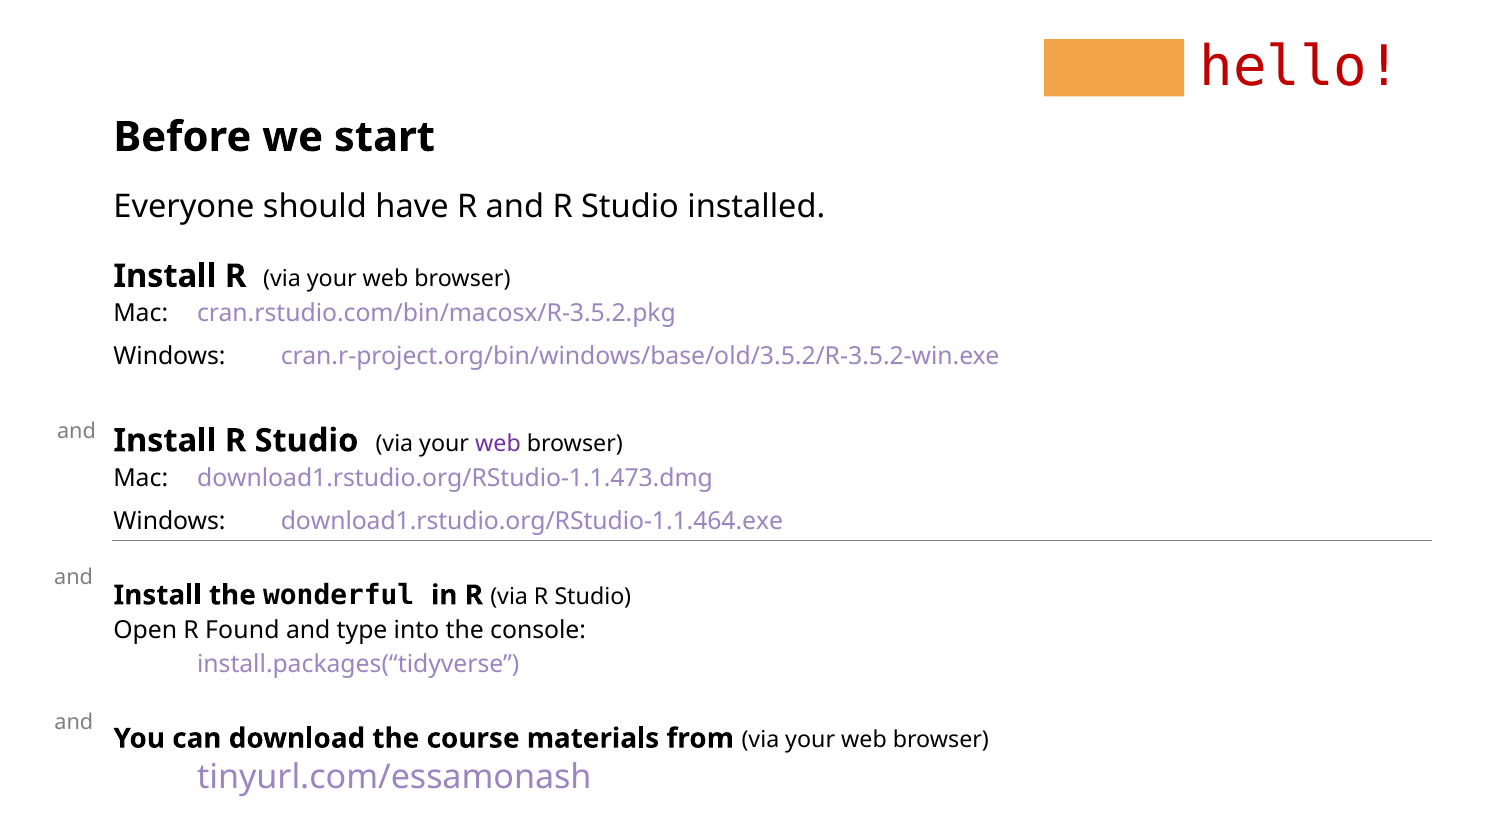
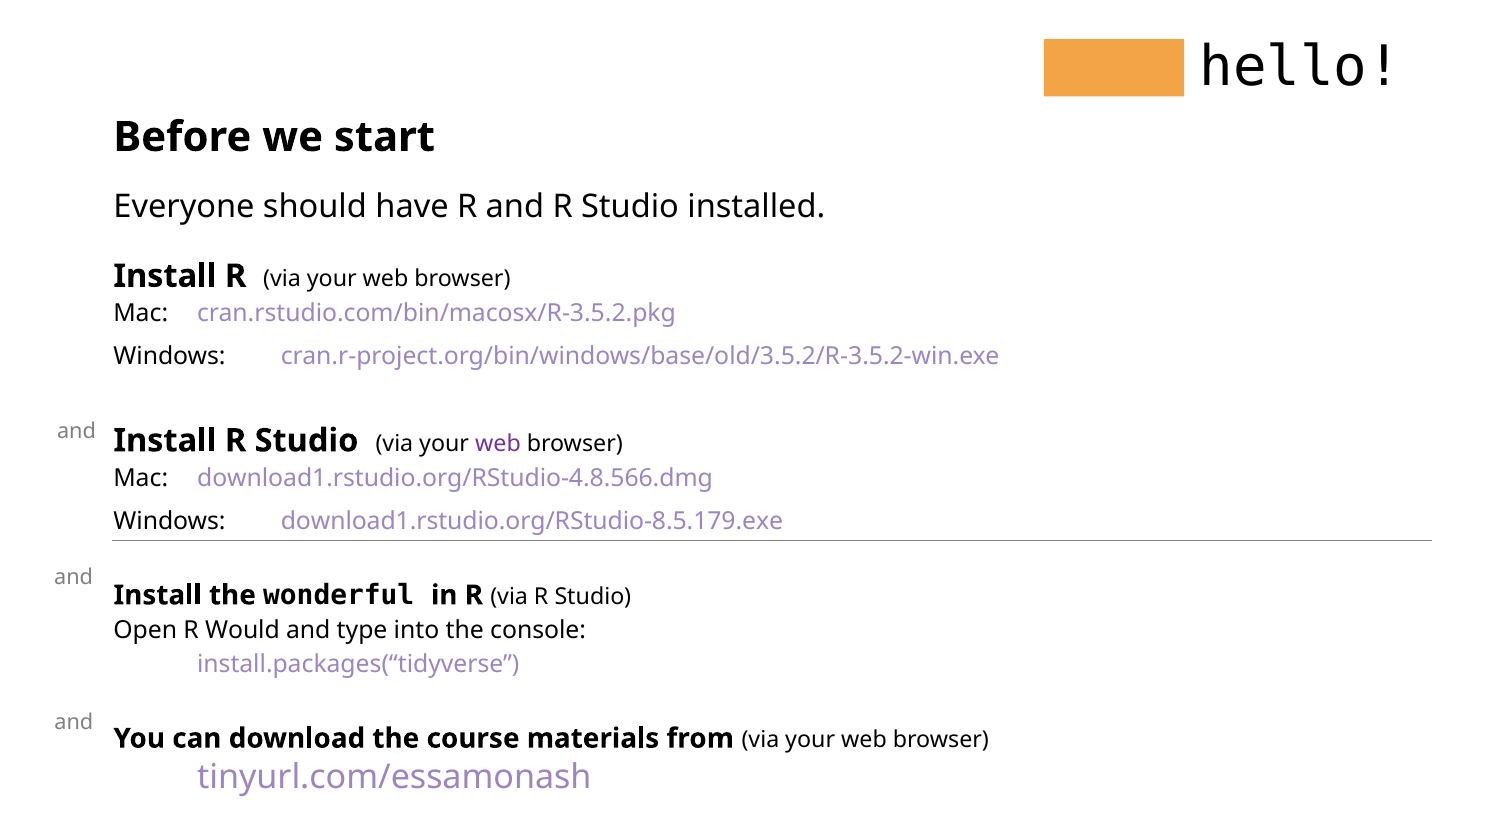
hello colour: red -> black
download1.rstudio.org/RStudio-1.1.473.dmg: download1.rstudio.org/RStudio-1.1.473.dmg -> download1.rstudio.org/RStudio-4.8.566.dmg
download1.rstudio.org/RStudio-1.1.464.exe: download1.rstudio.org/RStudio-1.1.464.exe -> download1.rstudio.org/RStudio-8.5.179.exe
Found: Found -> Would
